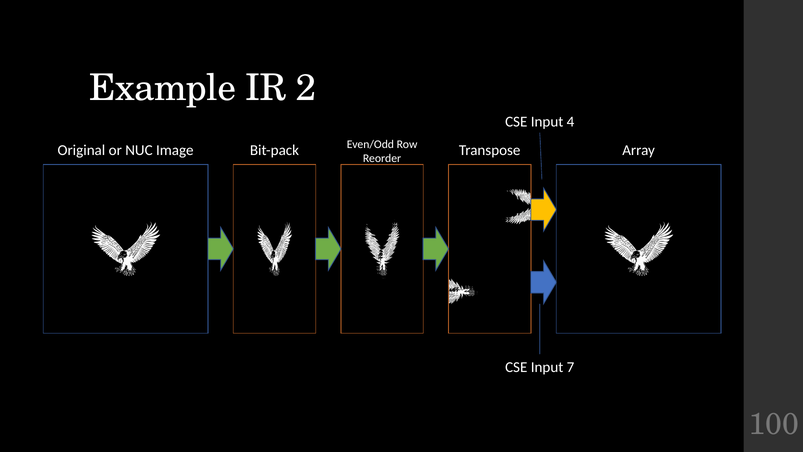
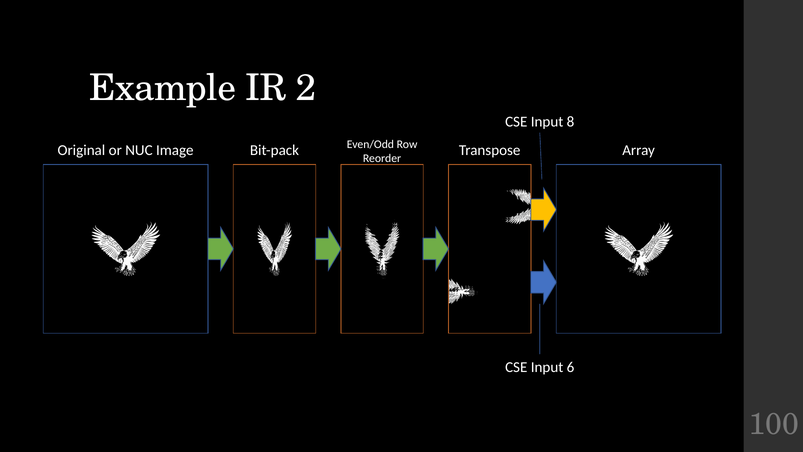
4: 4 -> 8
7: 7 -> 6
